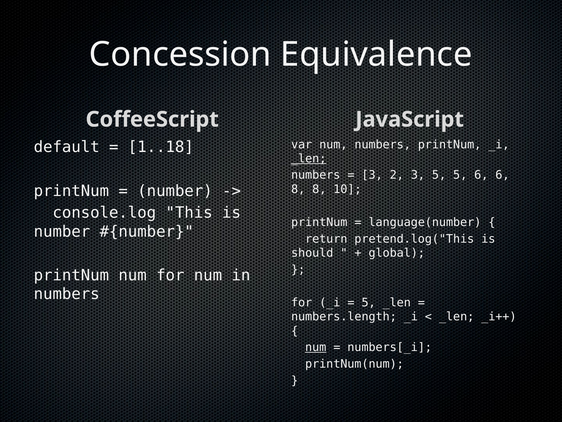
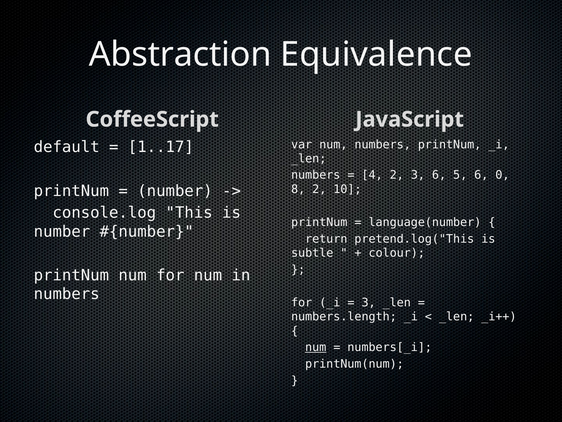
Concession: Concession -> Abstraction
1..18: 1..18 -> 1..17
_len at (309, 158) underline: present -> none
3 at (372, 175): 3 -> 4
3 5: 5 -> 6
6 6: 6 -> 0
8 8: 8 -> 2
should: should -> subtle
global: global -> colour
5 at (369, 302): 5 -> 3
